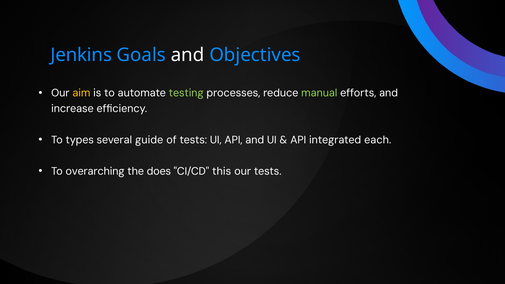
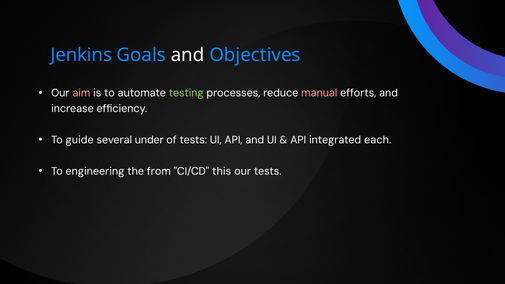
aim colour: yellow -> pink
manual colour: light green -> pink
types: types -> guide
guide: guide -> under
overarching: overarching -> engineering
does: does -> from
